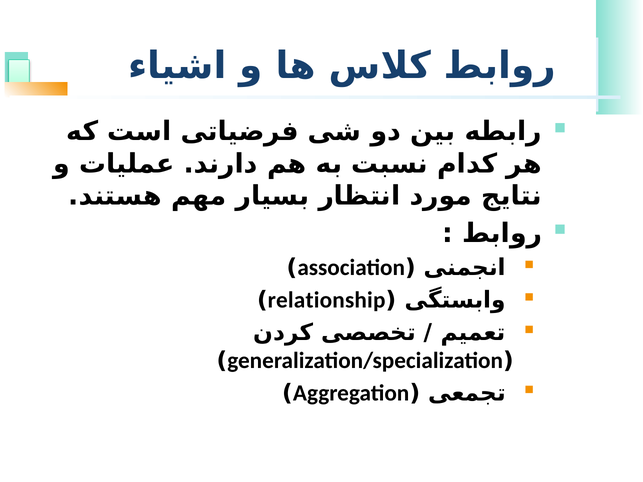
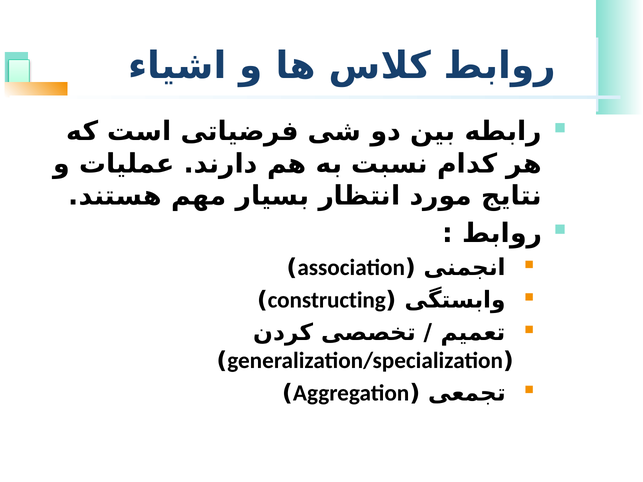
relationship: relationship -> constructing
